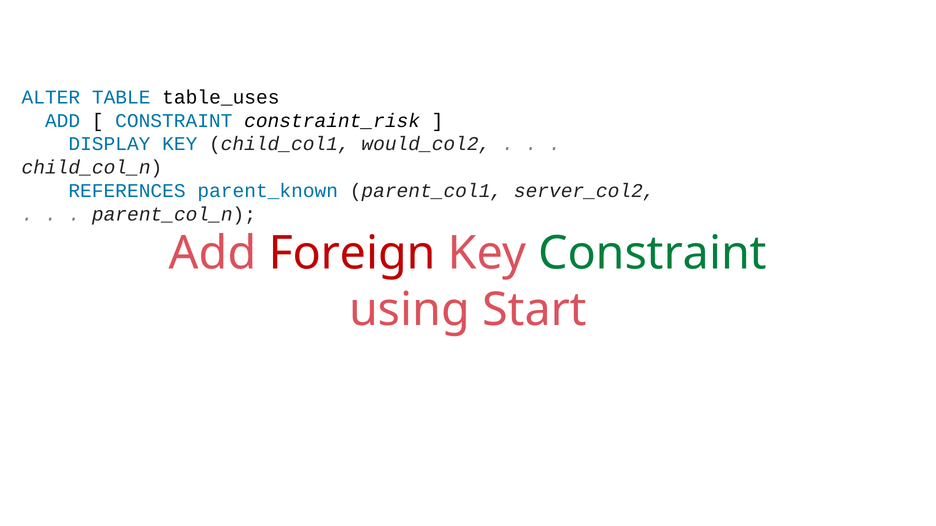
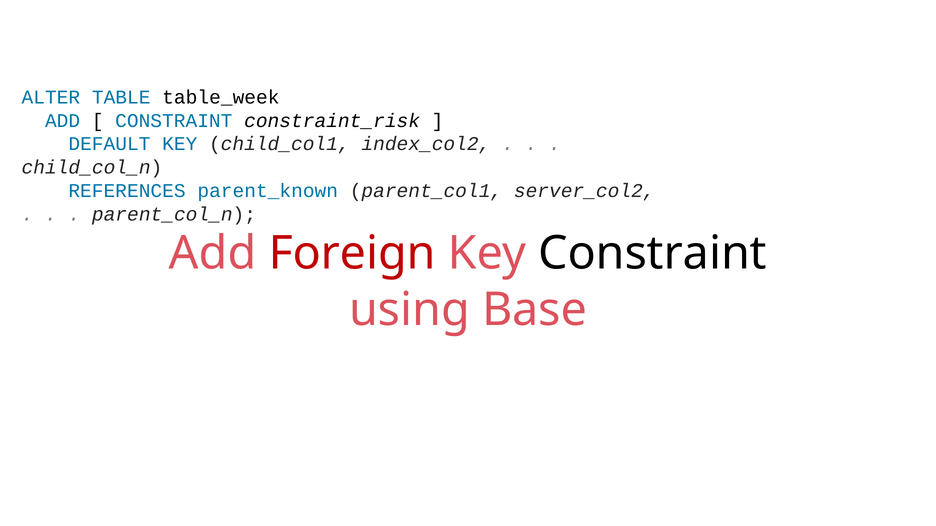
table_uses: table_uses -> table_week
DISPLAY: DISPLAY -> DEFAULT
would_col2: would_col2 -> index_col2
Constraint at (652, 254) colour: green -> black
Start: Start -> Base
